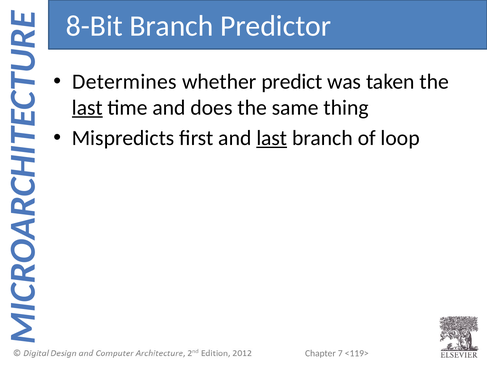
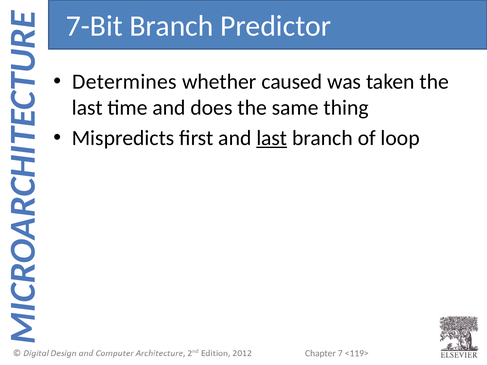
8-Bit: 8-Bit -> 7-Bit
predict: predict -> caused
last at (87, 108) underline: present -> none
